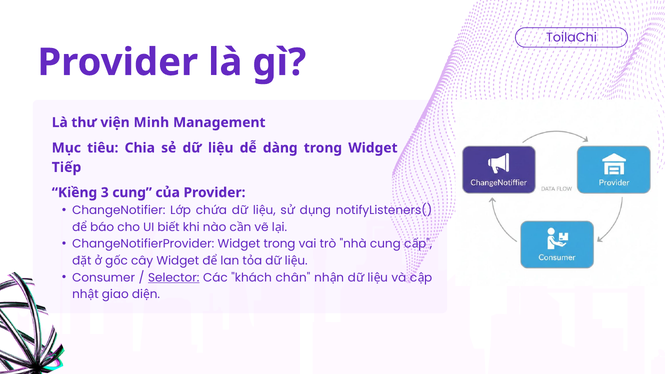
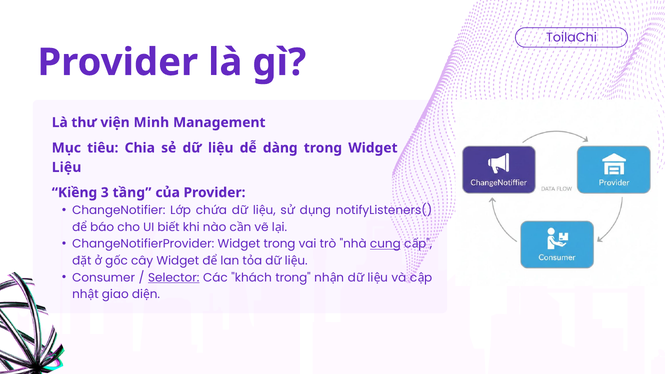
Tiếp at (67, 167): Tiếp -> Liệu
3 cung: cung -> tầng
cung at (385, 244) underline: none -> present
khách chân: chân -> trong
